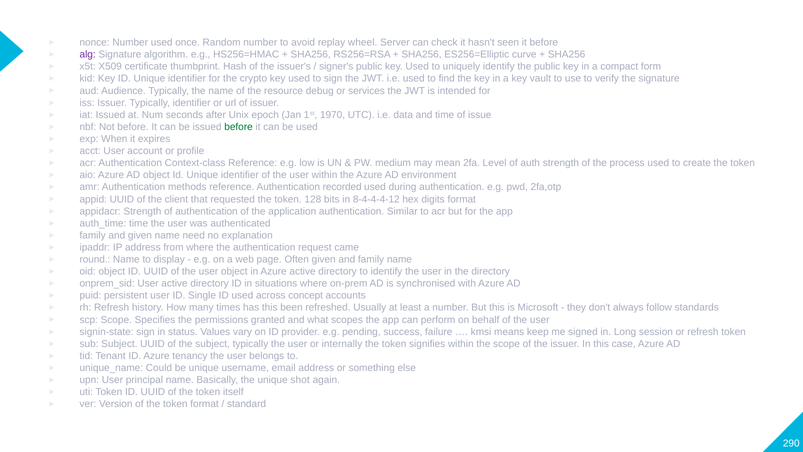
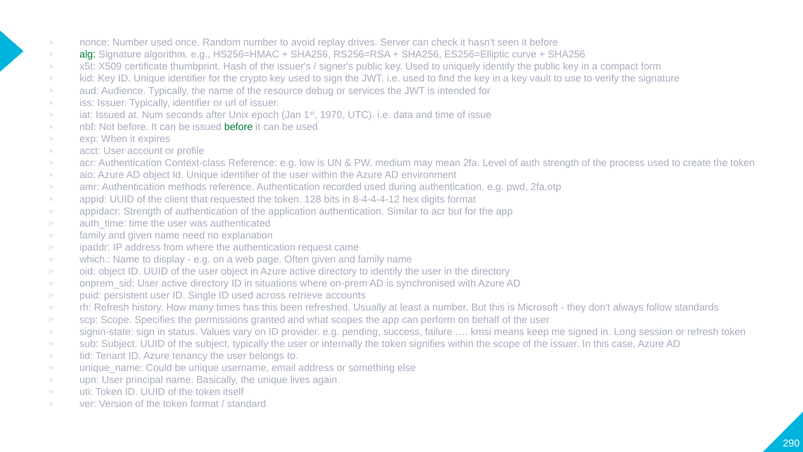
wheel: wheel -> drives
alg colour: purple -> green
round: round -> which
concept: concept -> retrieve
shot: shot -> lives
